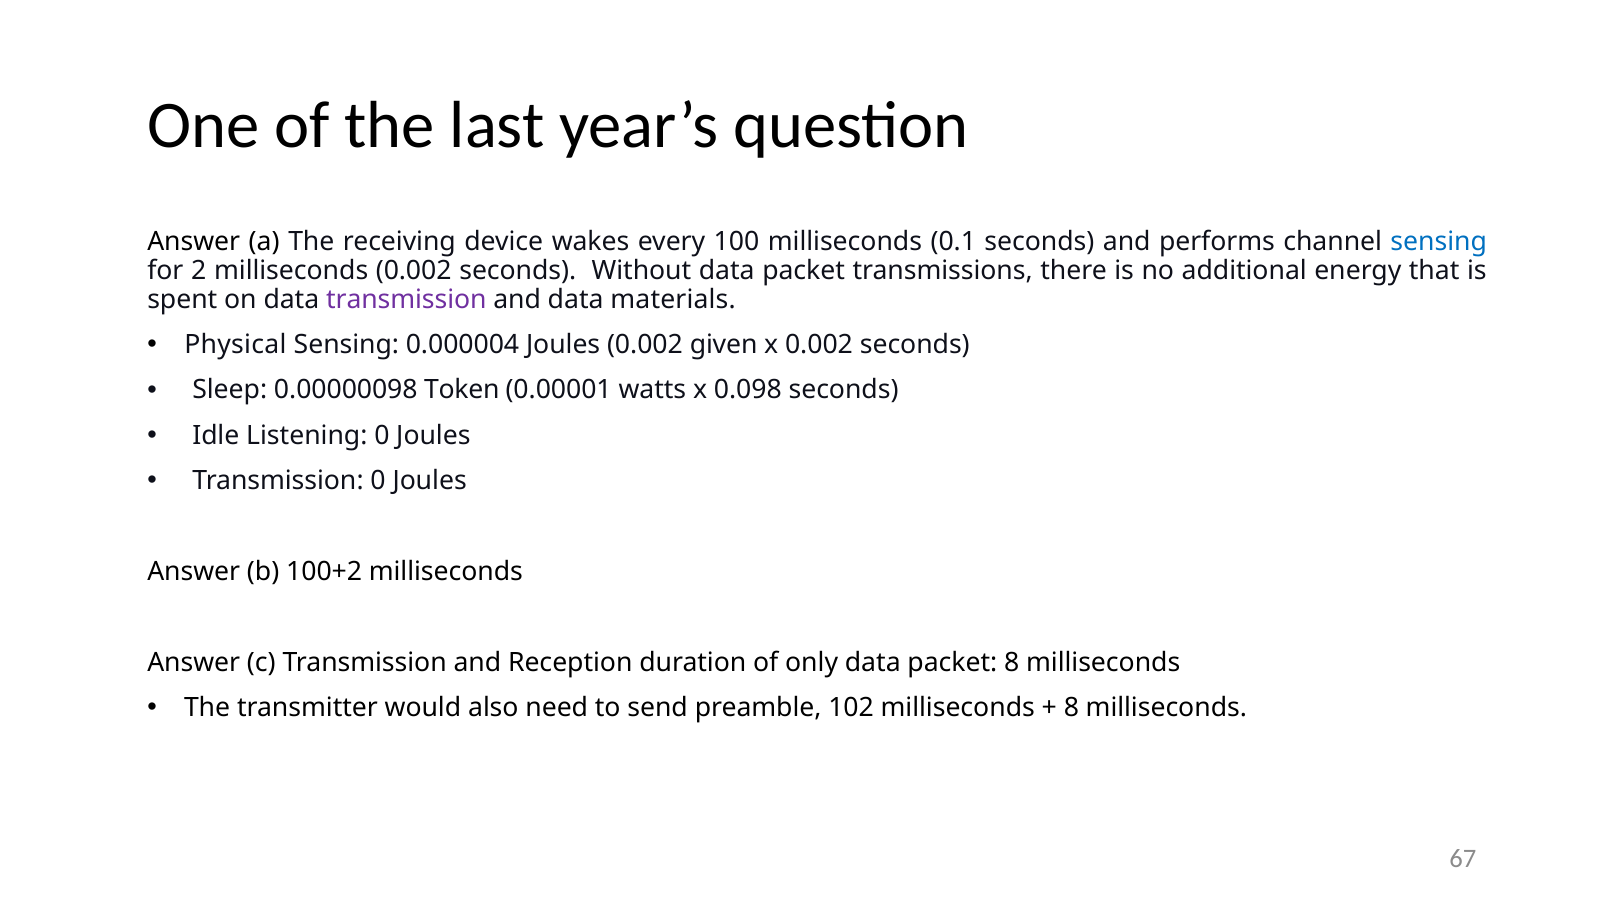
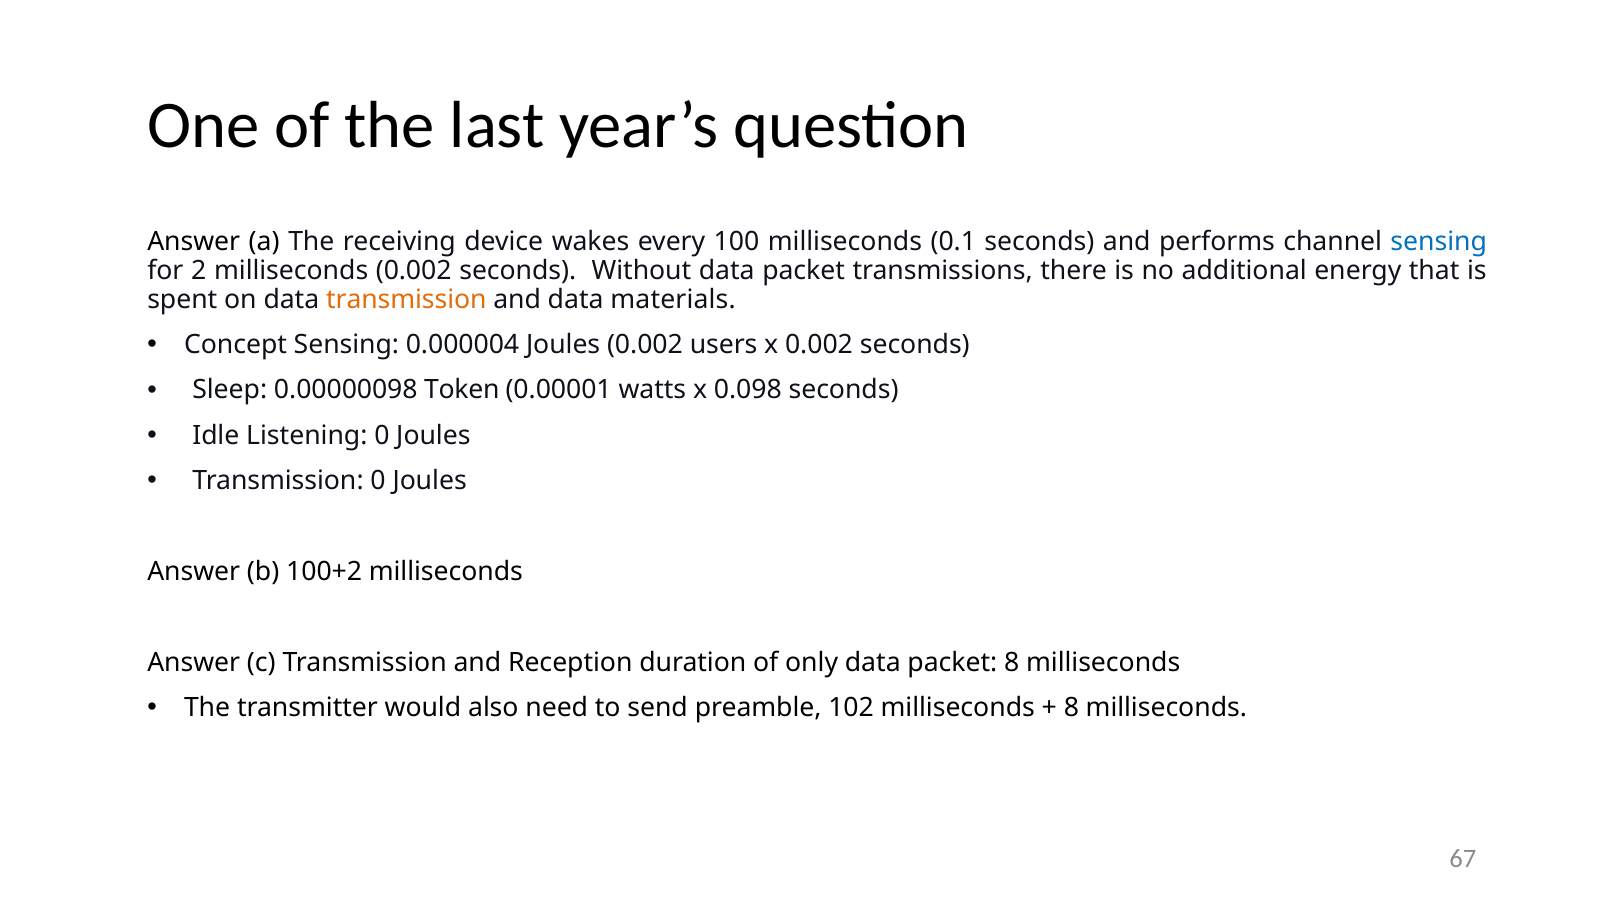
transmission at (406, 299) colour: purple -> orange
Physical: Physical -> Concept
given: given -> users
